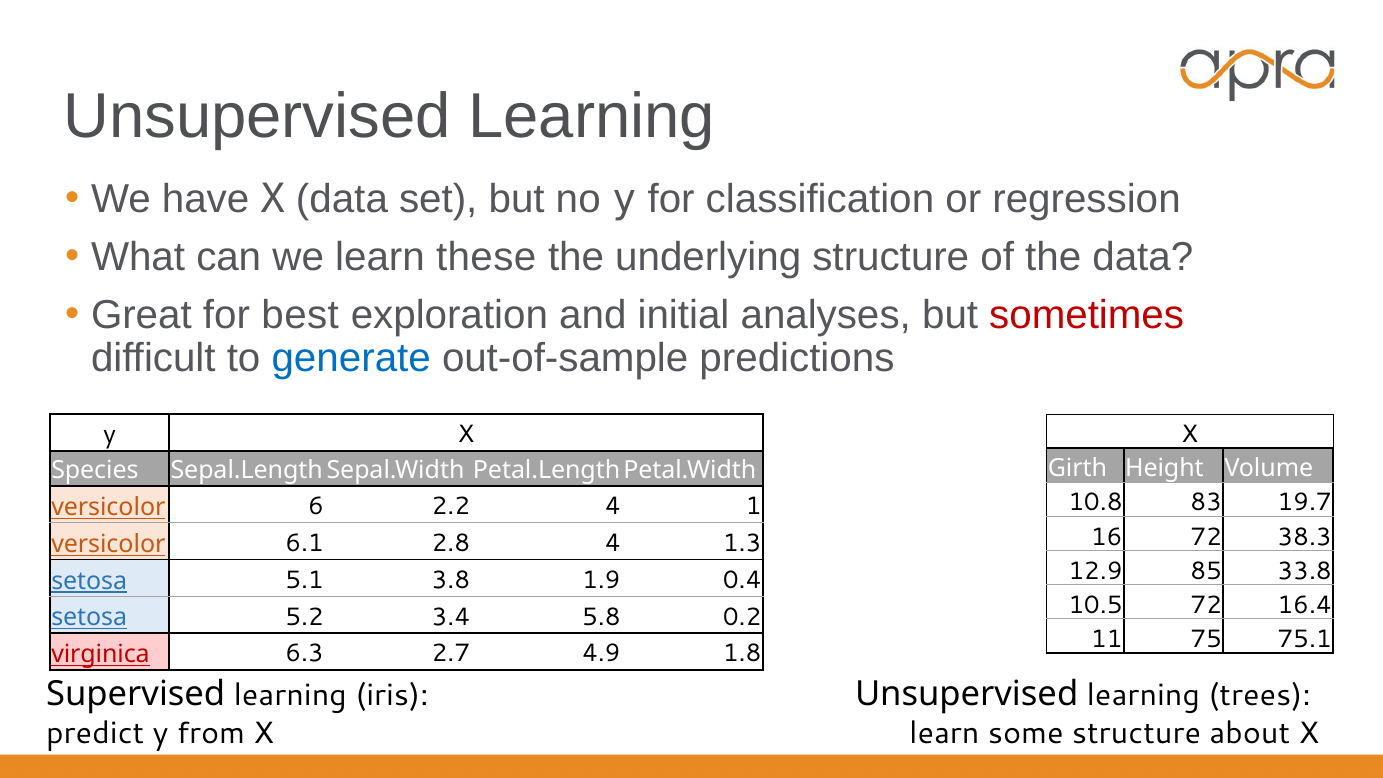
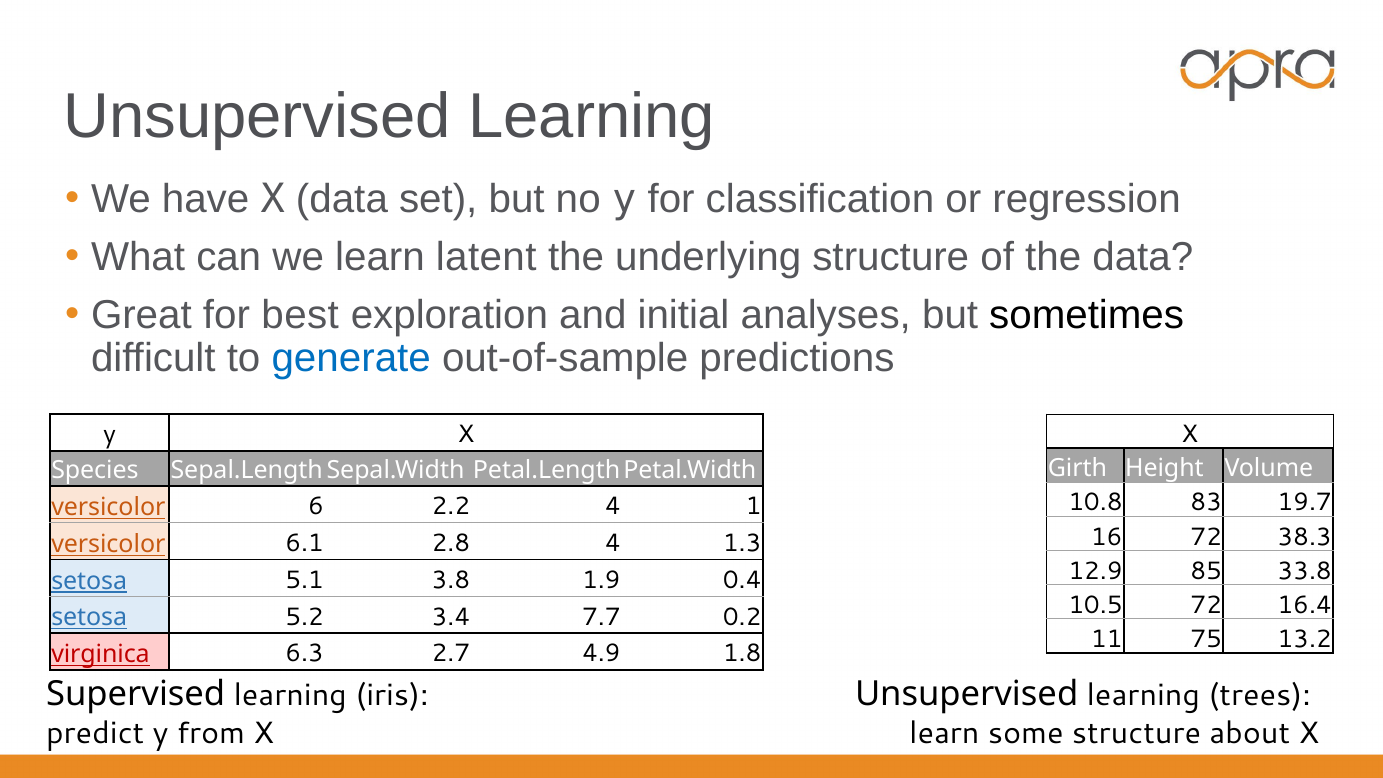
these: these -> latent
sometimes colour: red -> black
5.8: 5.8 -> 7.7
75.1: 75.1 -> 13.2
